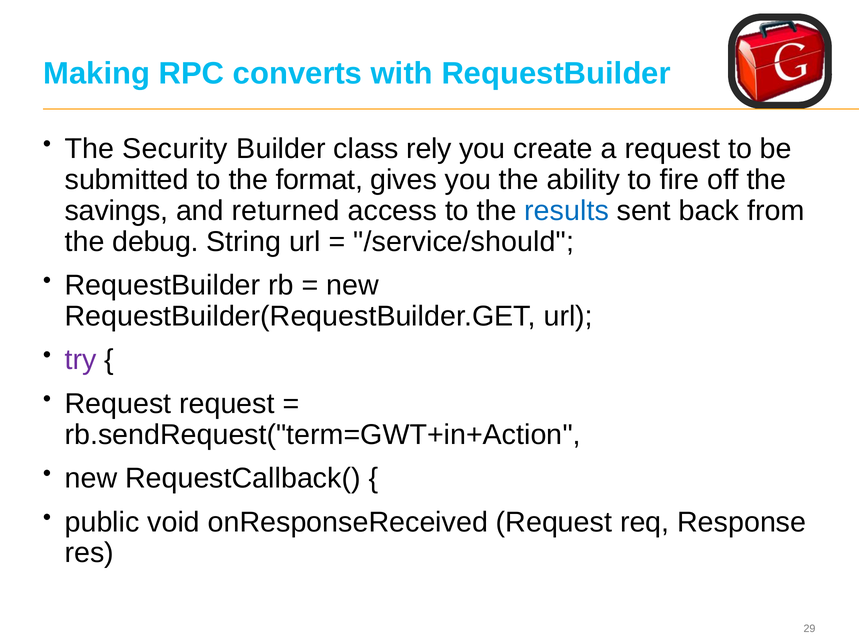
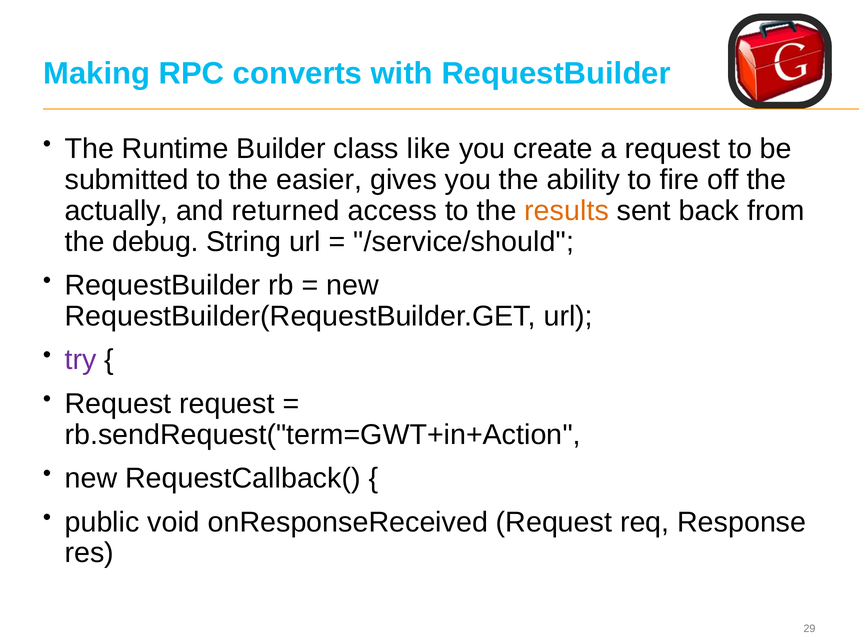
Security: Security -> Runtime
rely: rely -> like
format: format -> easier
savings: savings -> actually
results colour: blue -> orange
